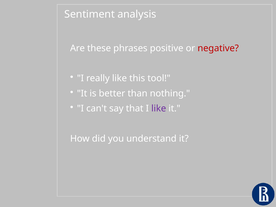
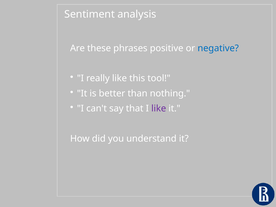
negative colour: red -> blue
